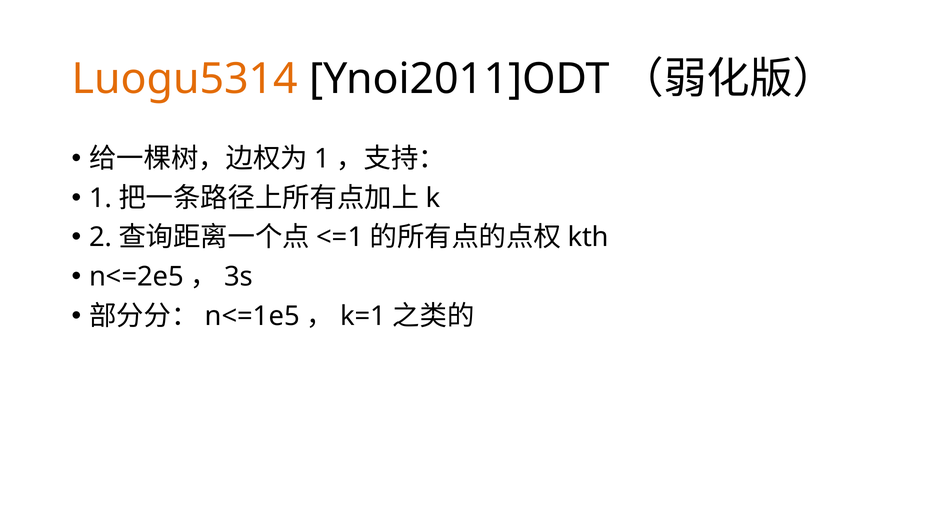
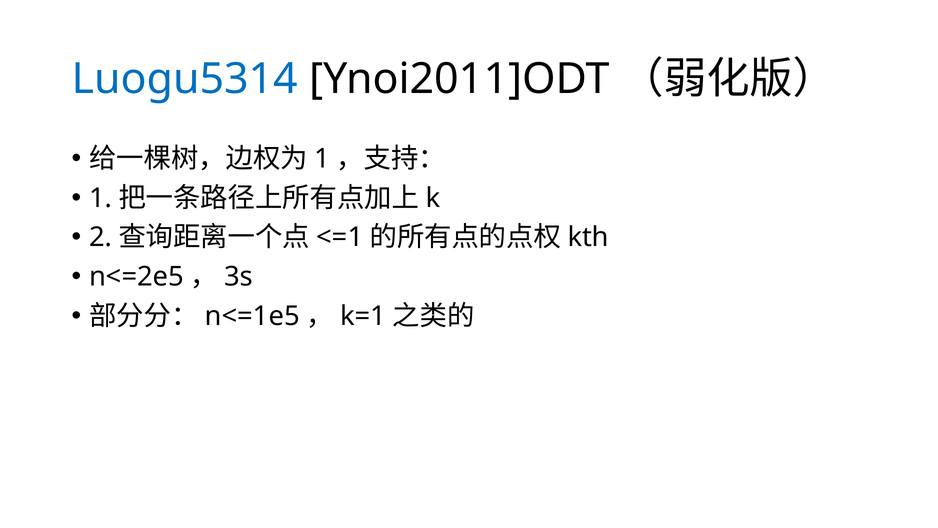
Luogu5314 colour: orange -> blue
